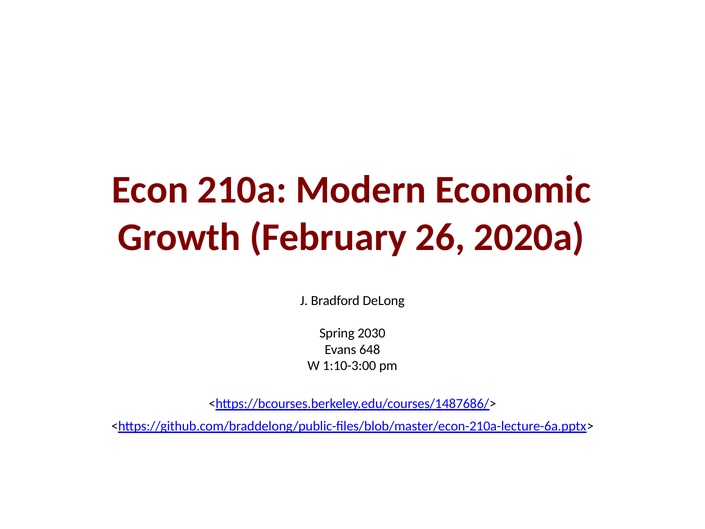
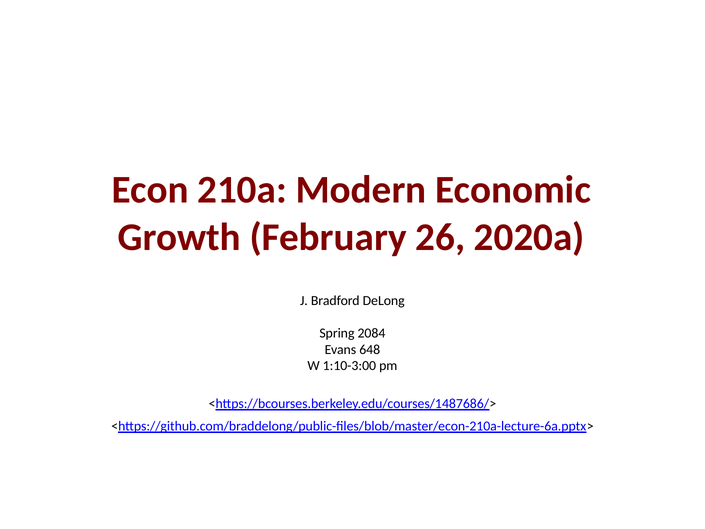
2030: 2030 -> 2084
